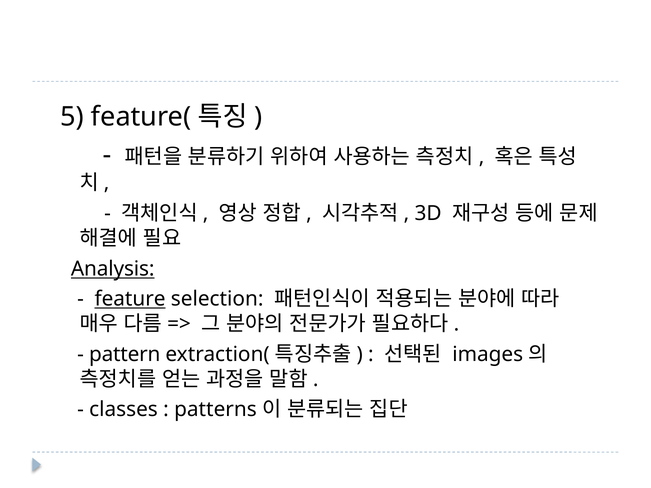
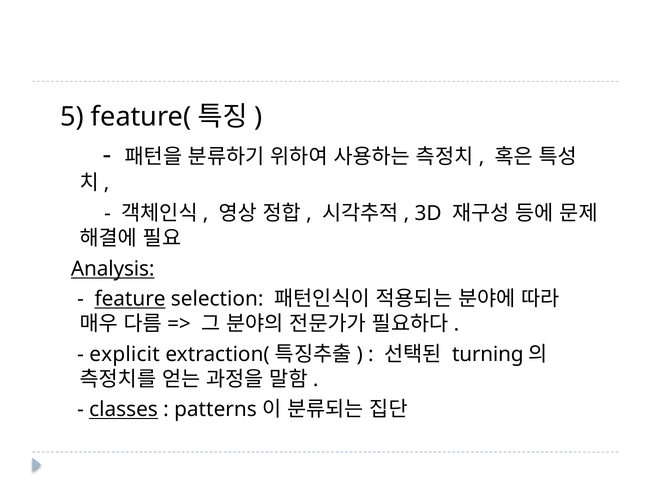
pattern: pattern -> explicit
images: images -> turning
classes underline: none -> present
